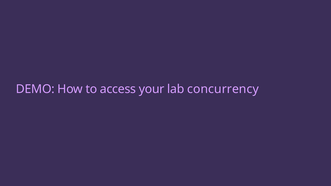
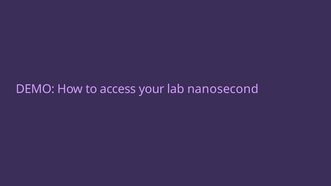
concurrency: concurrency -> nanosecond
